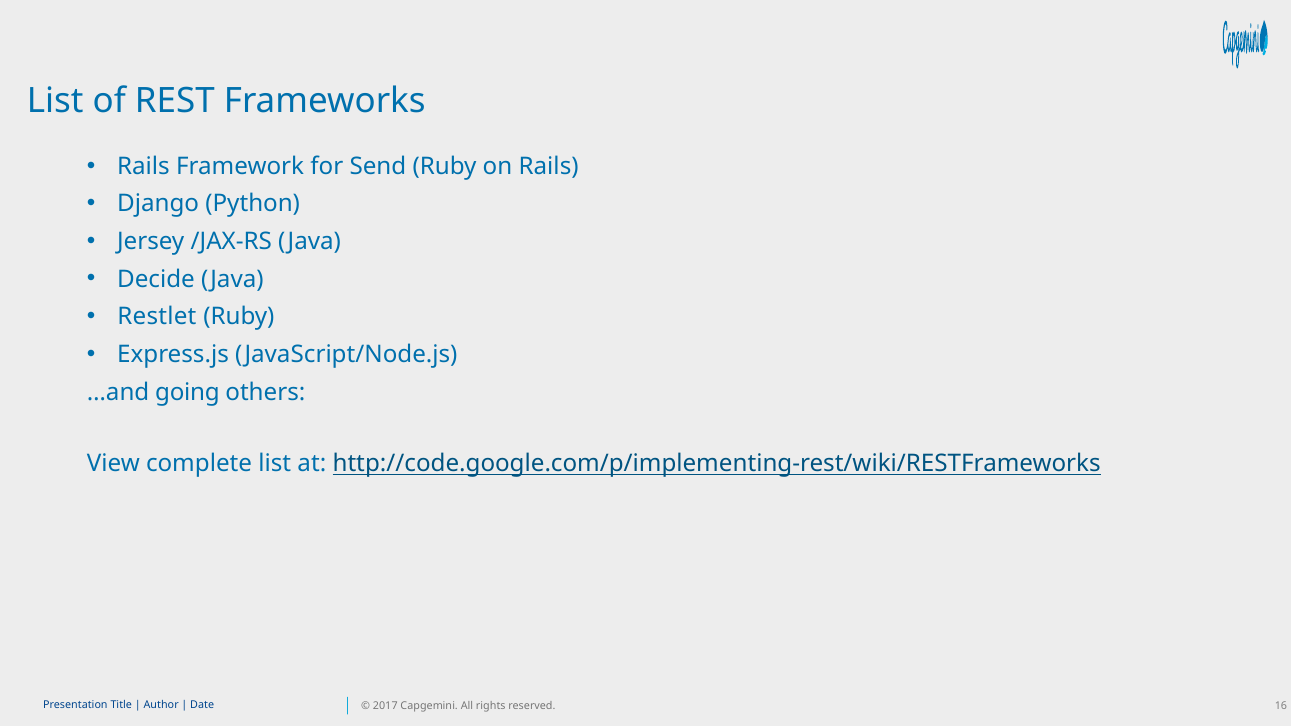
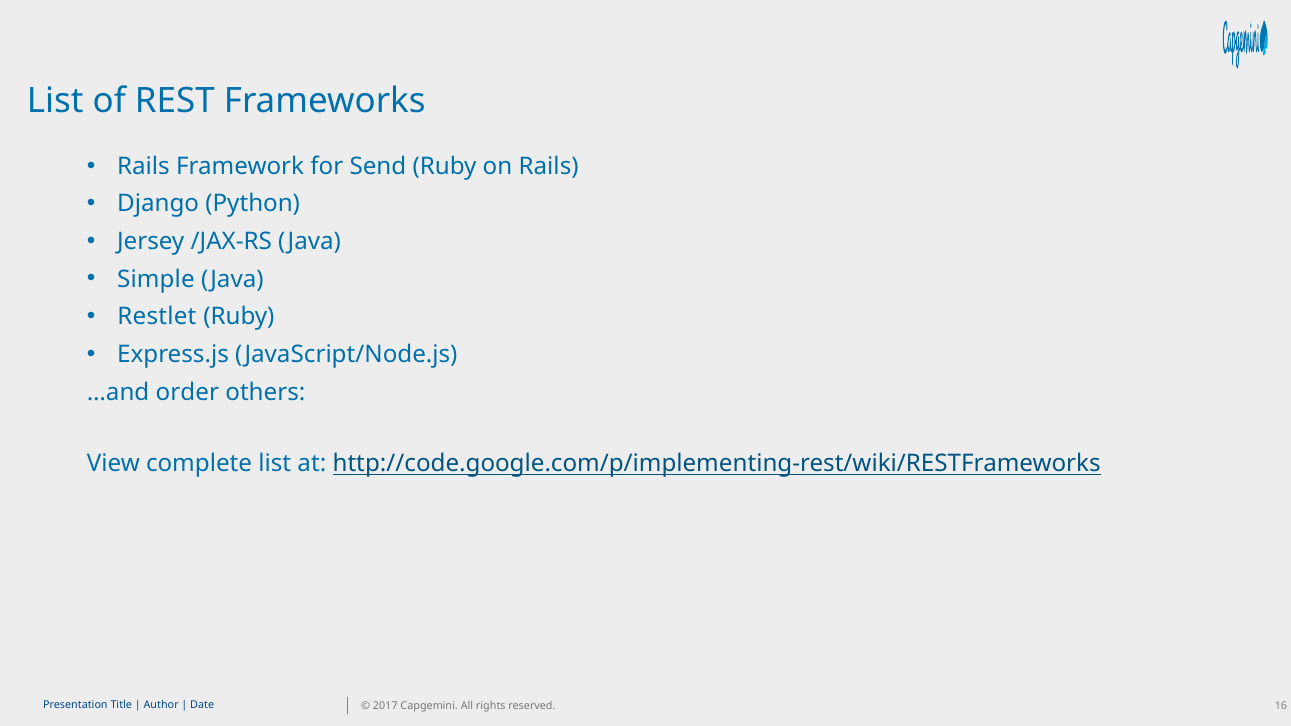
Decide: Decide -> Simple
going: going -> order
